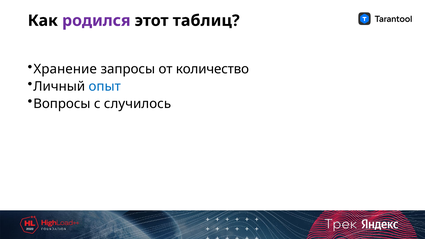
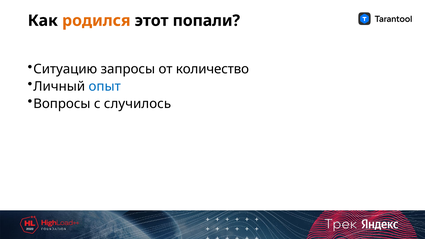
родился colour: purple -> orange
таблиц: таблиц -> попали
Хранение: Хранение -> Ситуацию
